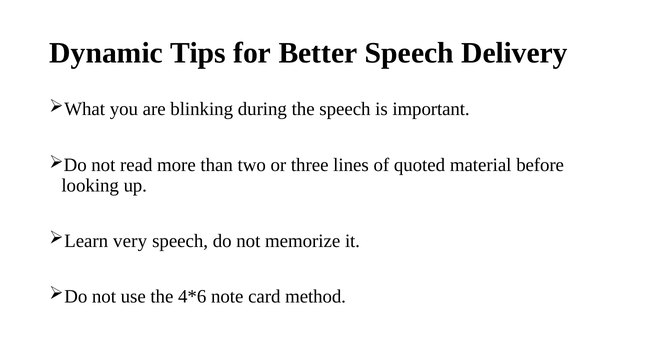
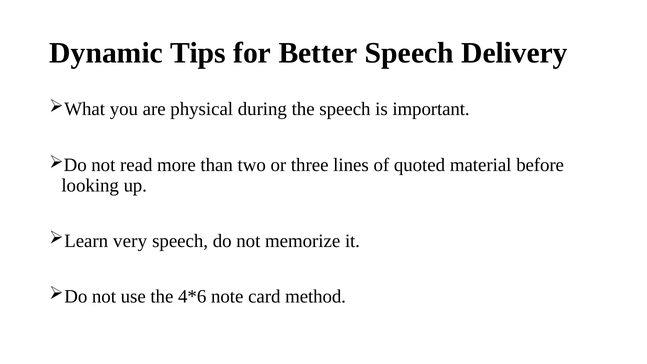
blinking: blinking -> physical
